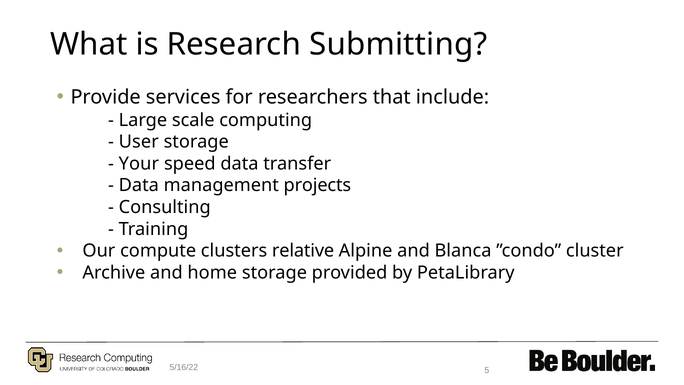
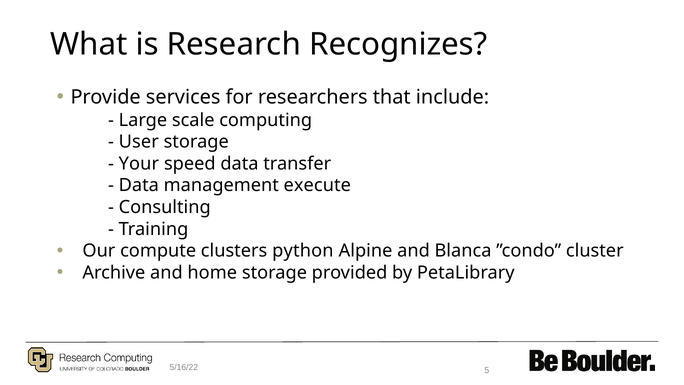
Submitting: Submitting -> Recognizes
projects: projects -> execute
relative: relative -> python
